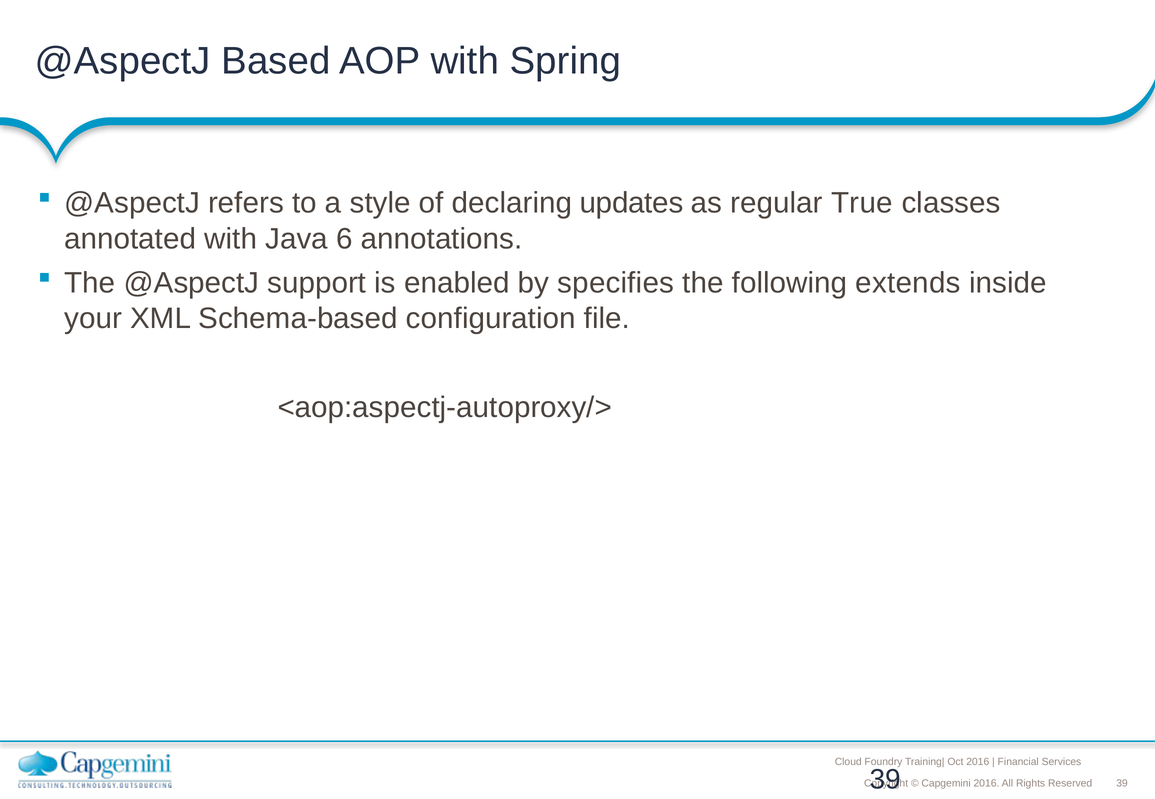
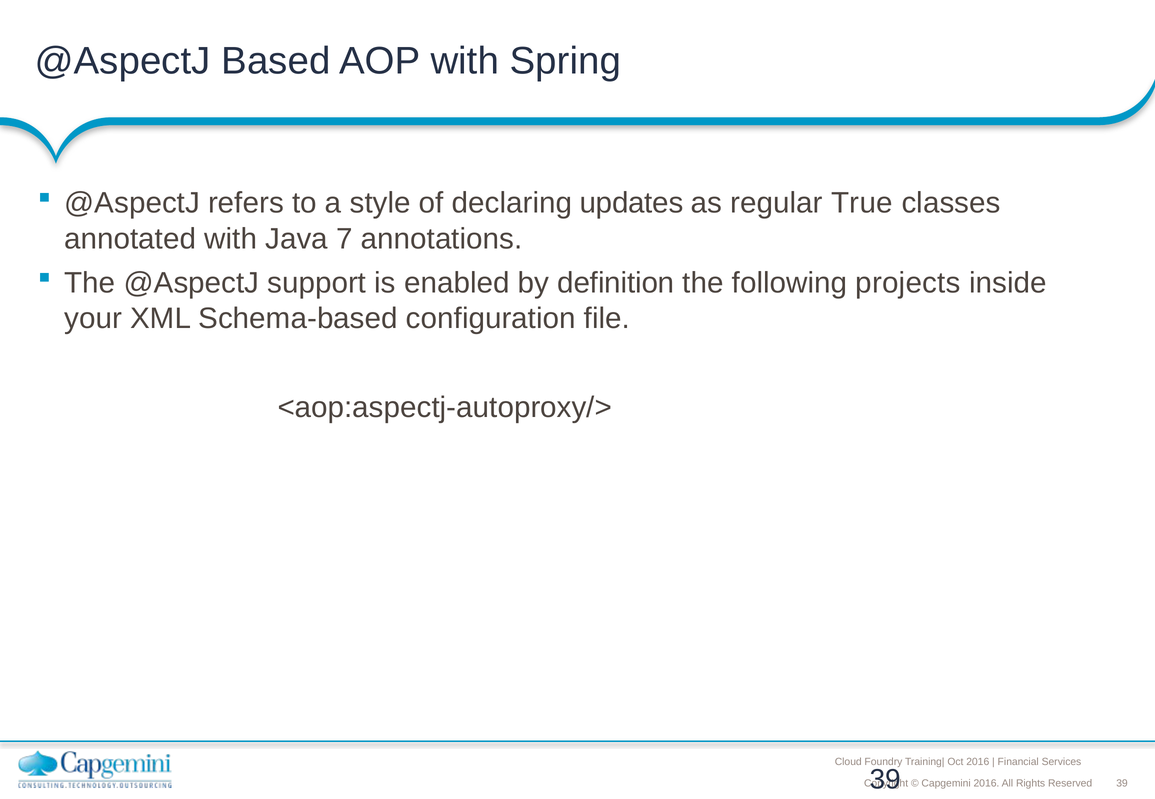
6: 6 -> 7
specifies: specifies -> definition
extends: extends -> projects
